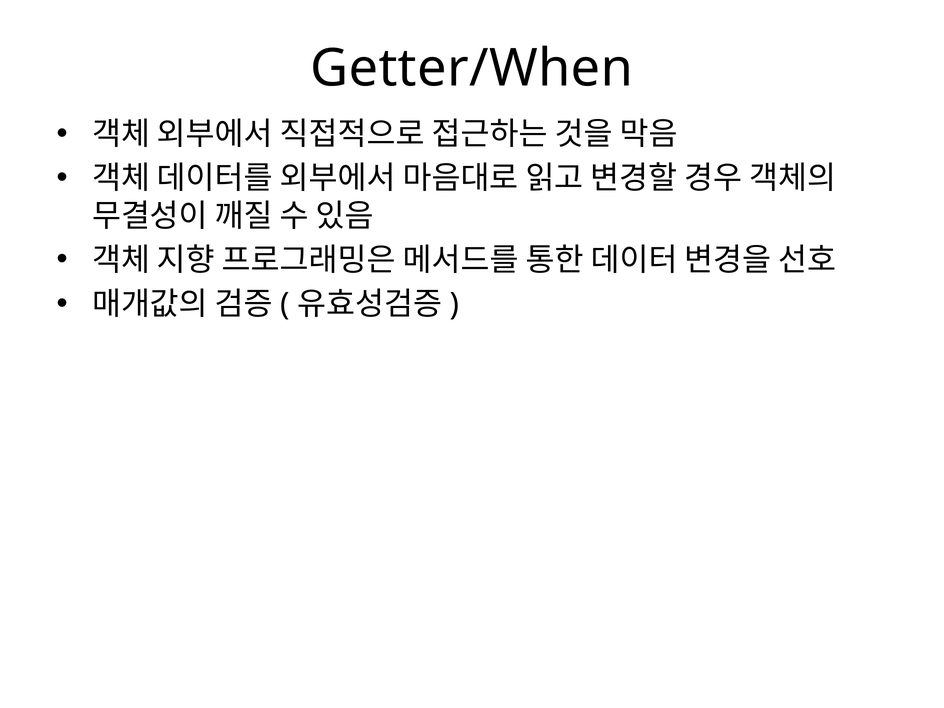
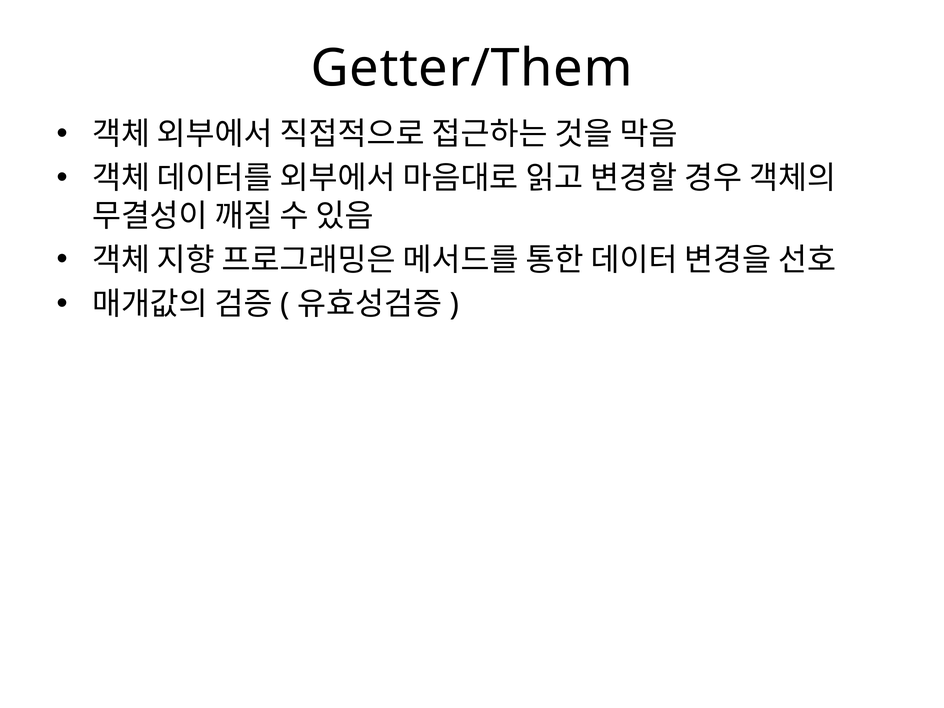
Getter/When: Getter/When -> Getter/Them
